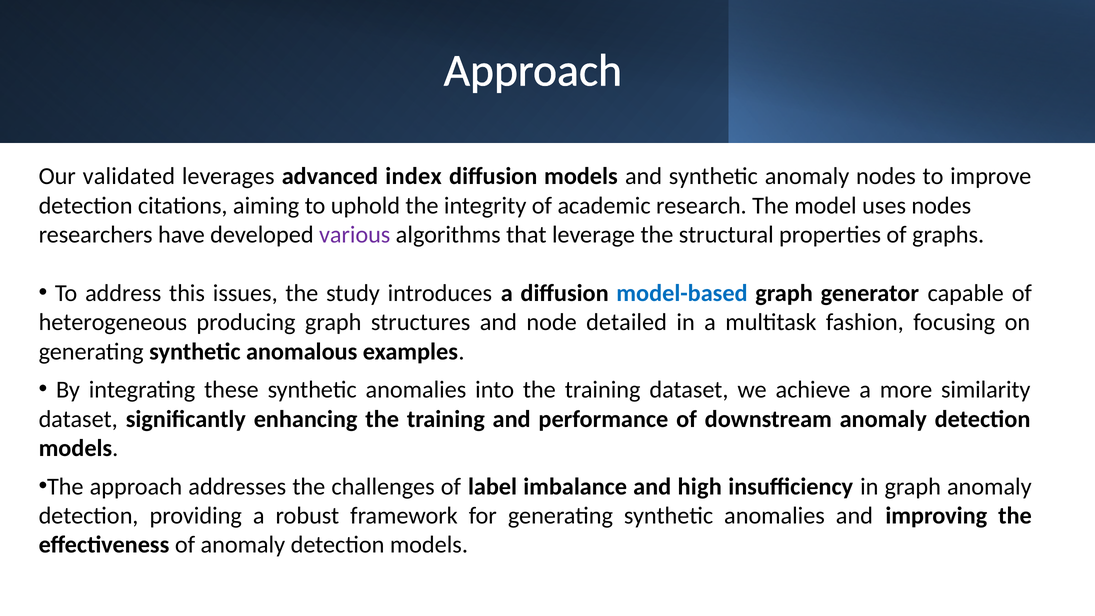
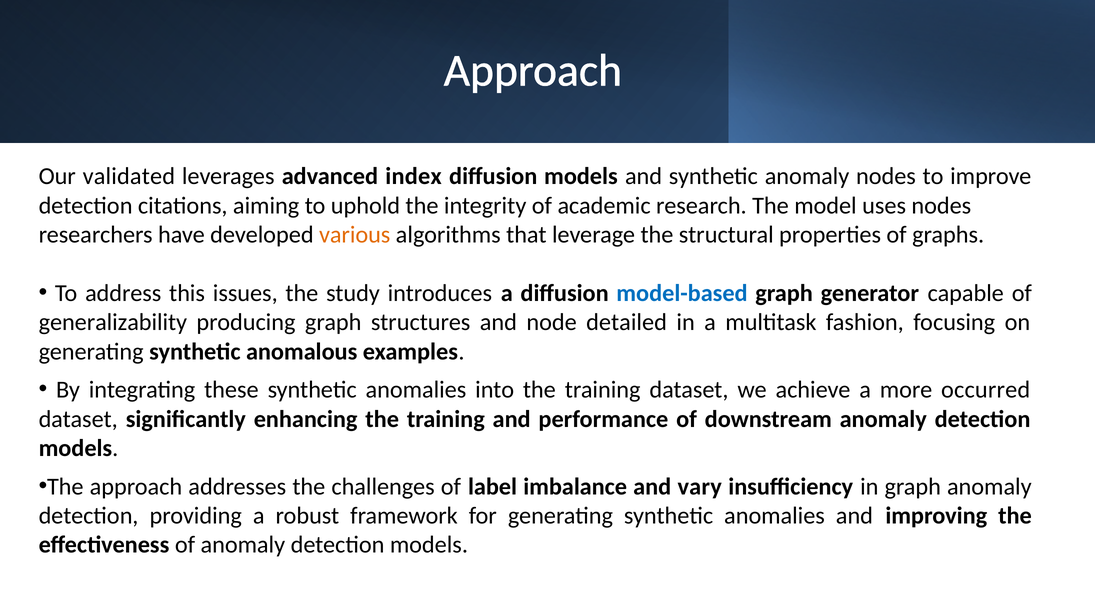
various colour: purple -> orange
heterogeneous: heterogeneous -> generalizability
similarity: similarity -> occurred
high: high -> vary
